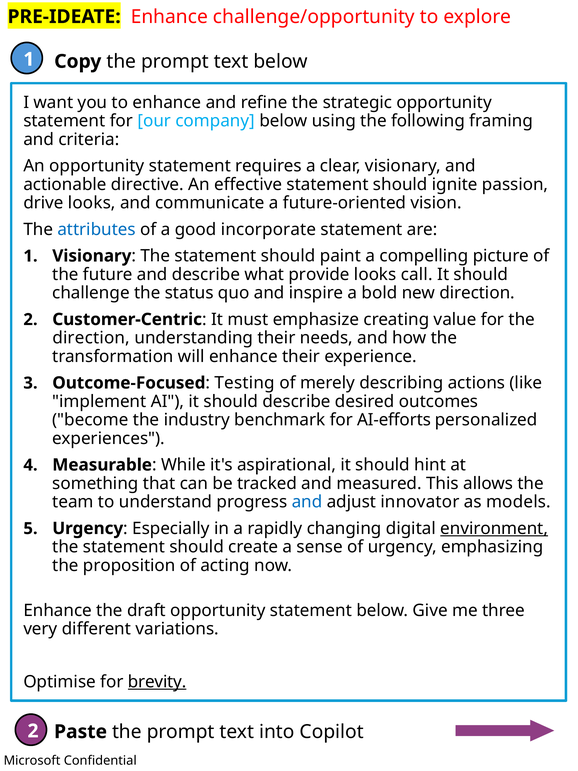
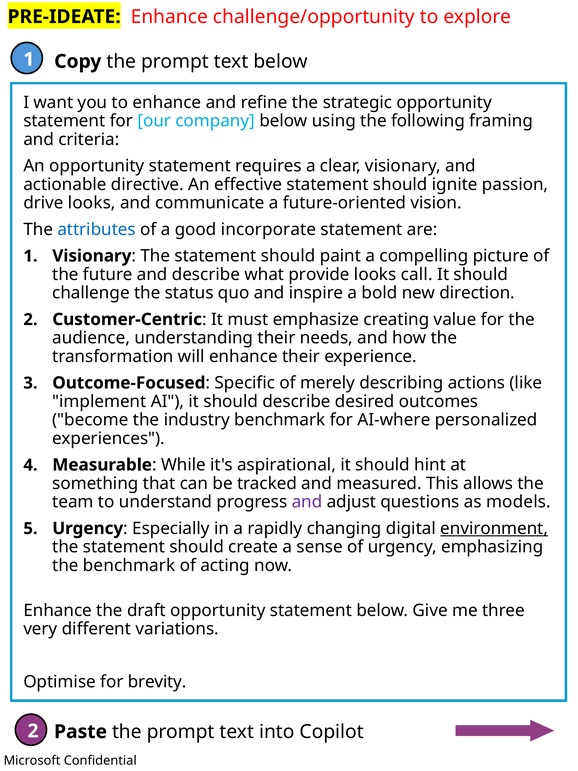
direction at (91, 338): direction -> audience
Testing: Testing -> Specific
AI-efforts: AI-efforts -> AI-where
and at (307, 502) colour: blue -> purple
innovator: innovator -> questions
the proposition: proposition -> benchmark
brevity underline: present -> none
